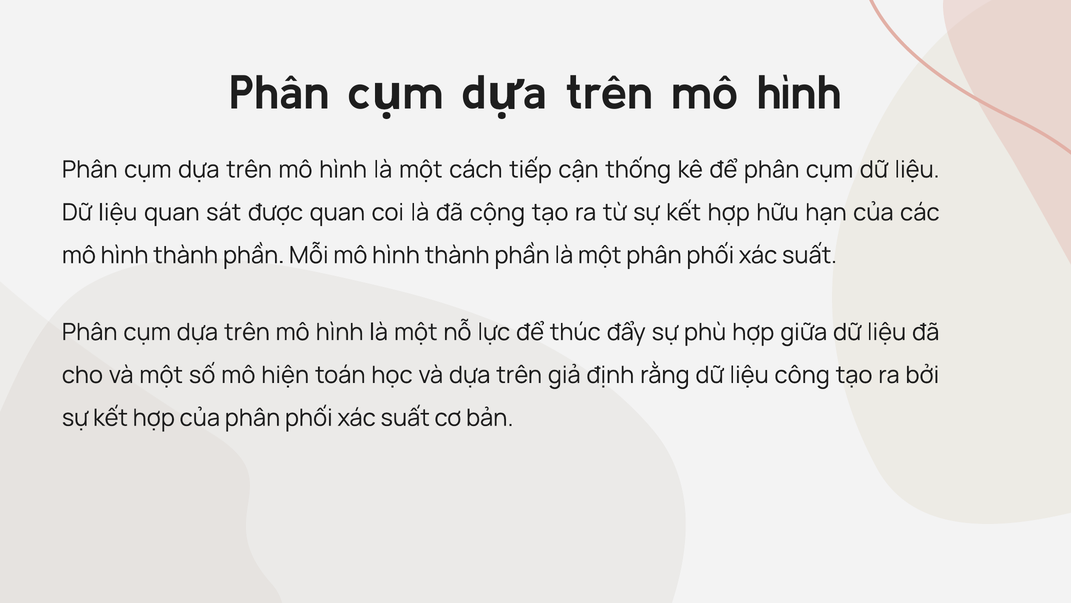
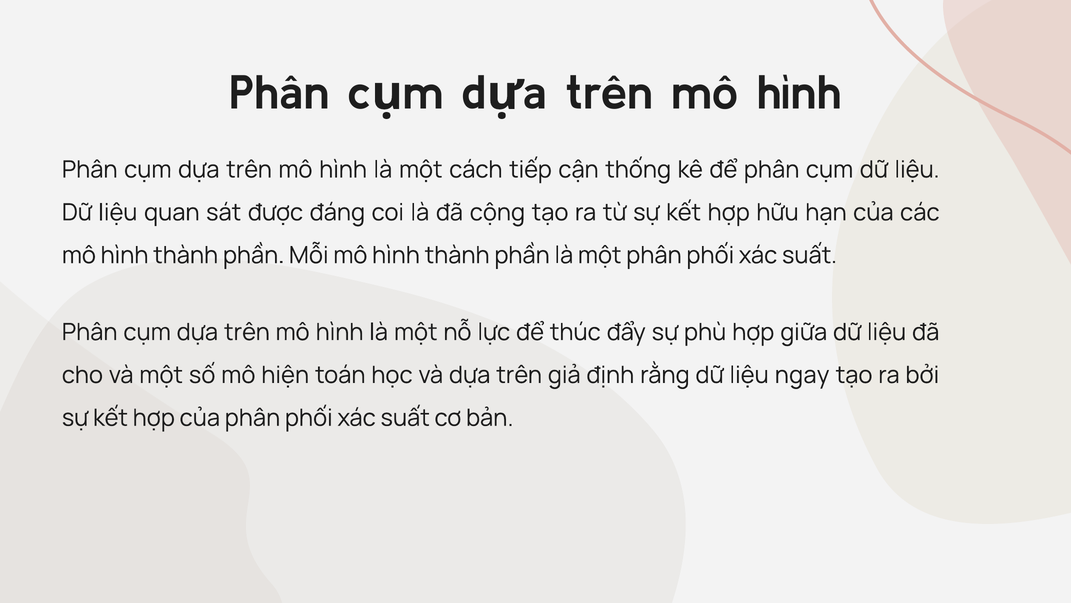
được quan: quan -> đáng
công: công -> ngay
